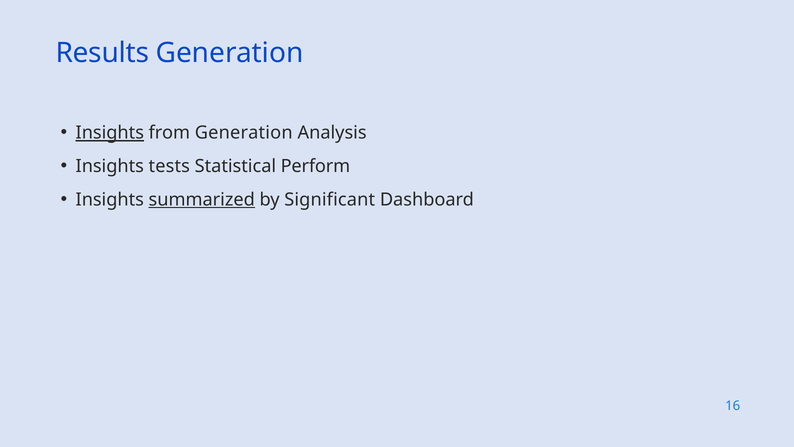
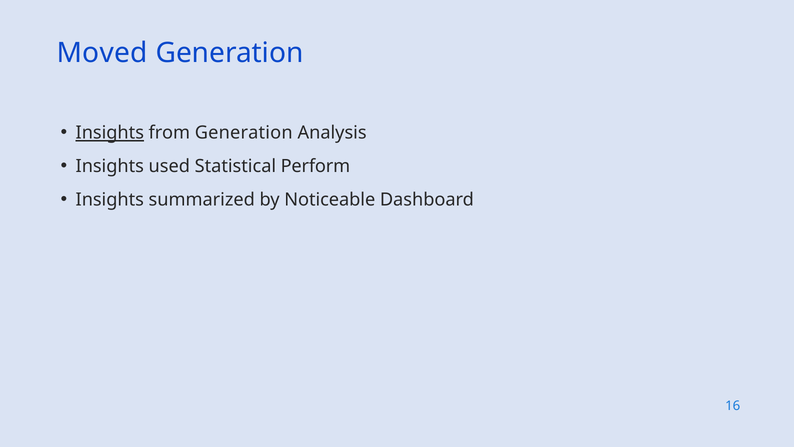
Results: Results -> Moved
tests: tests -> used
summarized underline: present -> none
Significant: Significant -> Noticeable
